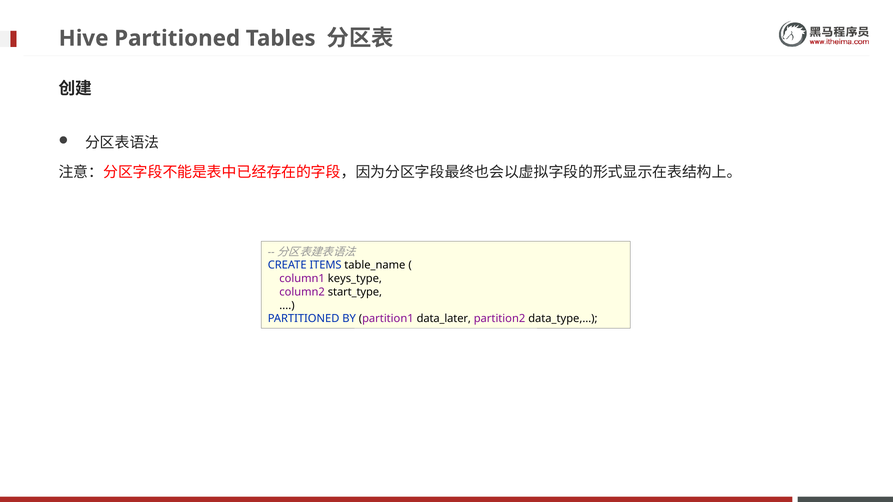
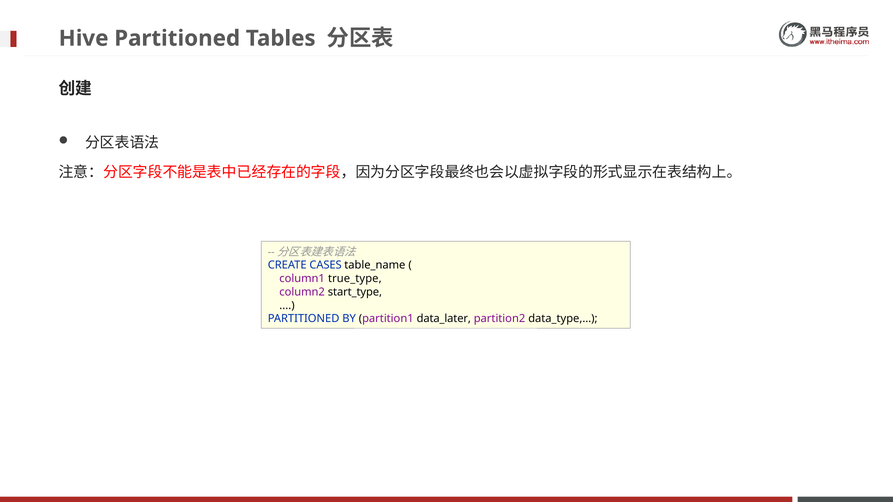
ITEMS: ITEMS -> CASES
keys_type: keys_type -> true_type
